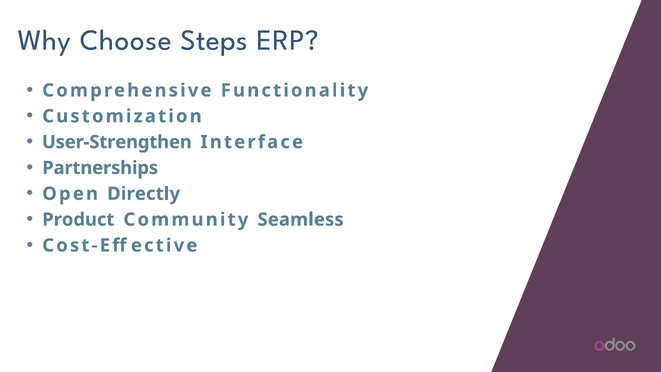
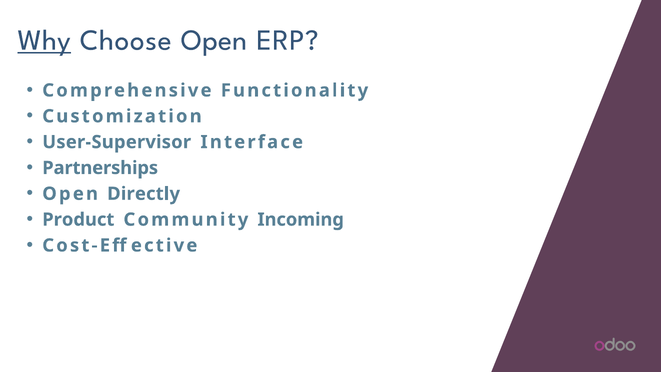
Why underline: none -> present
Choose Steps: Steps -> Open
User-Strengthen: User-Strengthen -> User-Supervisor
Seamless: Seamless -> Incoming
